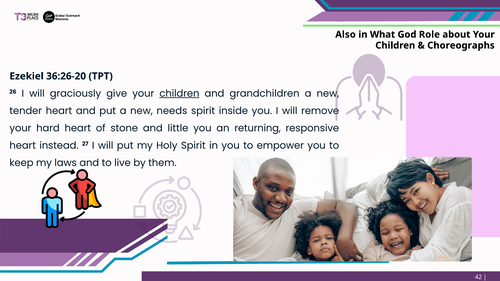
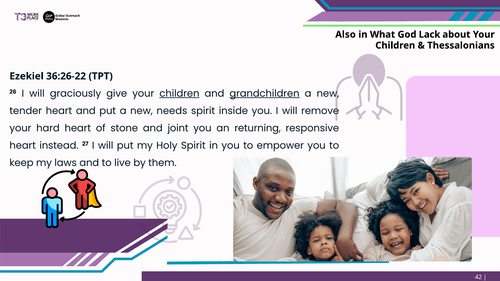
Role: Role -> Lack
Choreographs: Choreographs -> Thessalonians
36:26-20: 36:26-20 -> 36:26-22
grandchildren underline: none -> present
little: little -> joint
